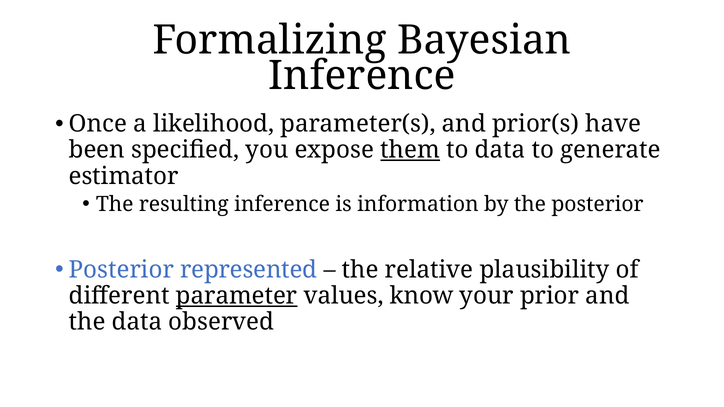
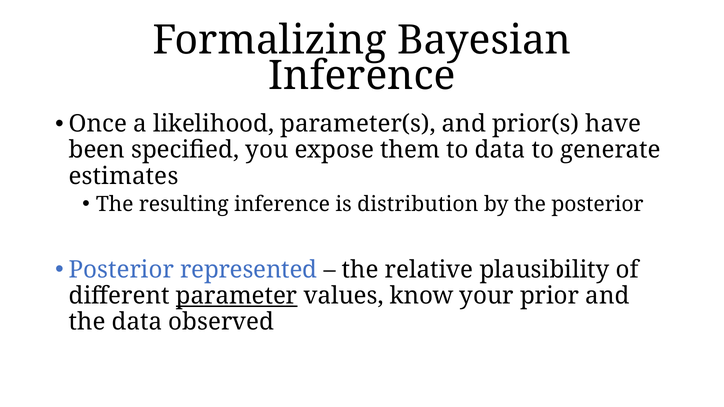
them underline: present -> none
estimator: estimator -> estimates
information: information -> distribution
